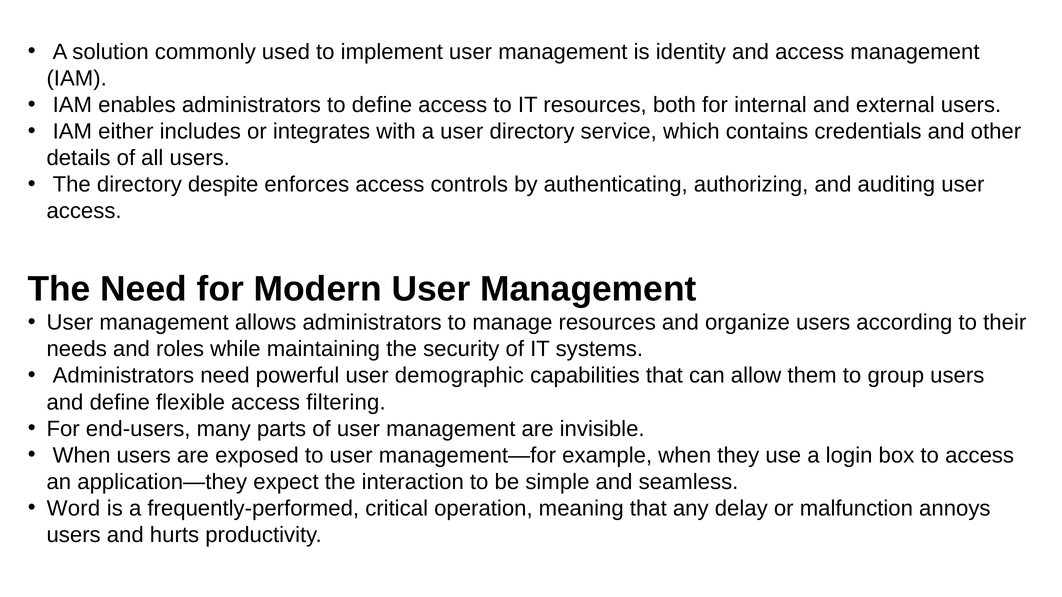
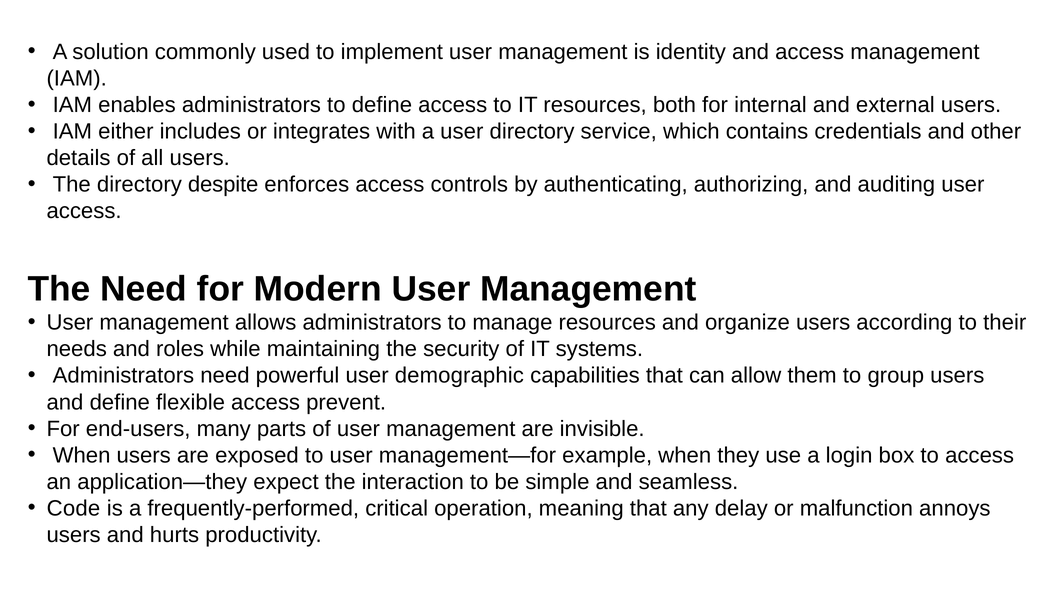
filtering: filtering -> prevent
Word: Word -> Code
